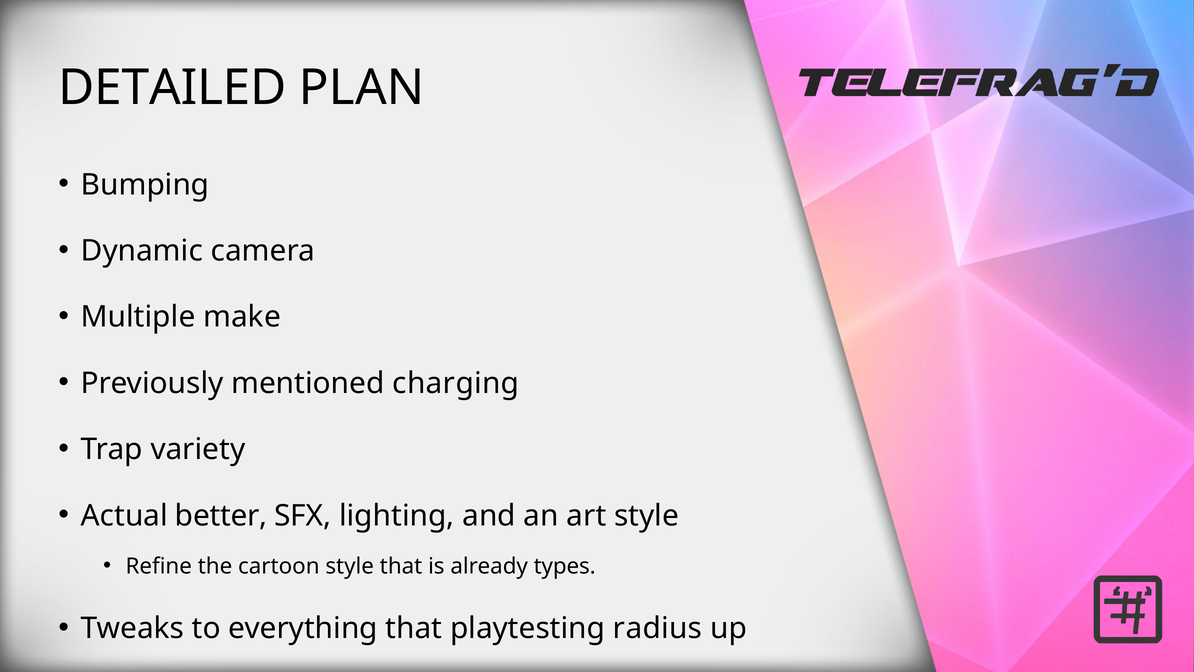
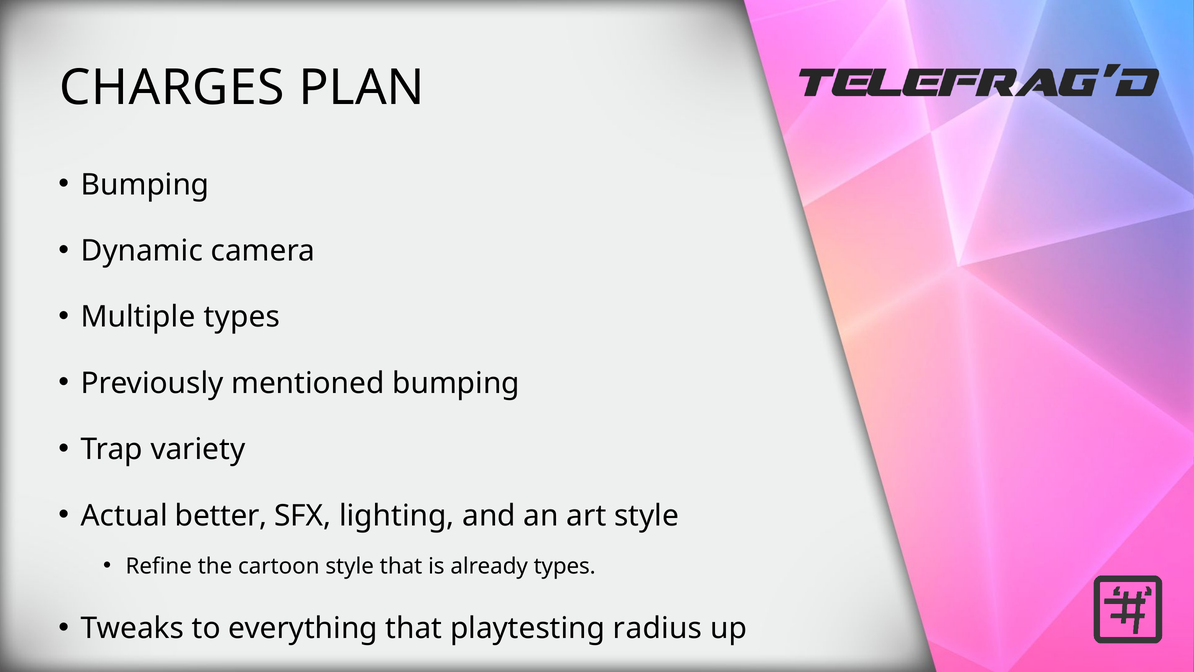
DETAILED: DETAILED -> CHARGES
Multiple make: make -> types
mentioned charging: charging -> bumping
